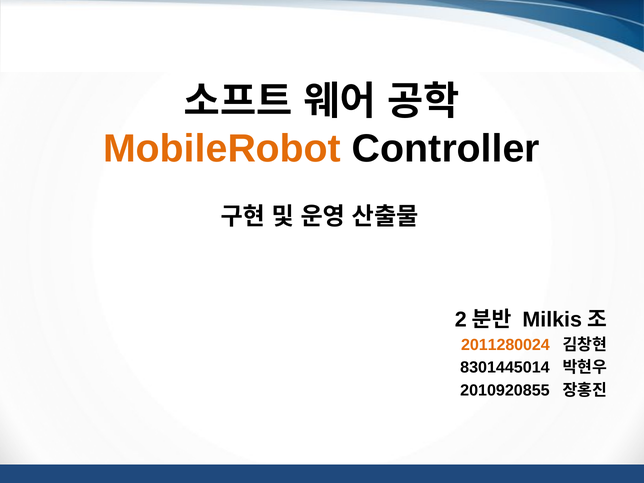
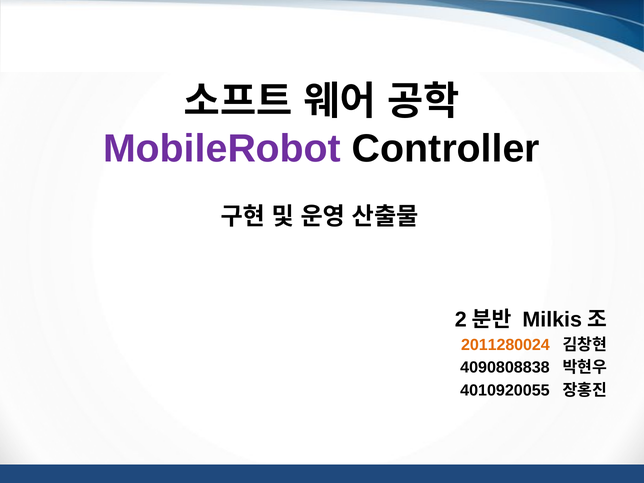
MobileRobot colour: orange -> purple
8301445014: 8301445014 -> 4090808838
2010920855: 2010920855 -> 4010920055
